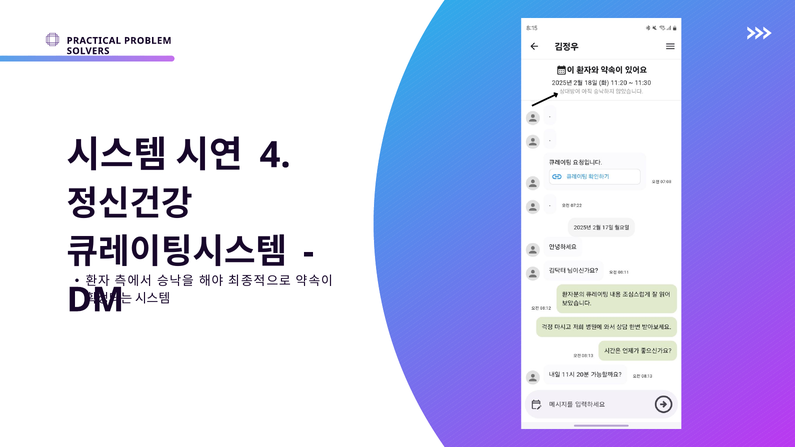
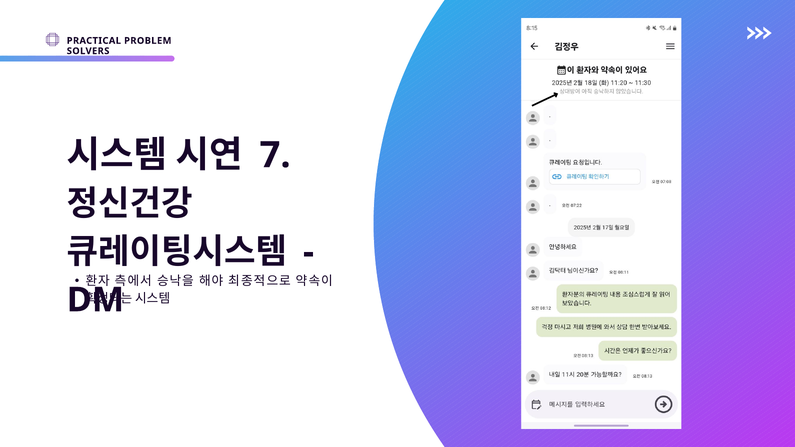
4: 4 -> 7
